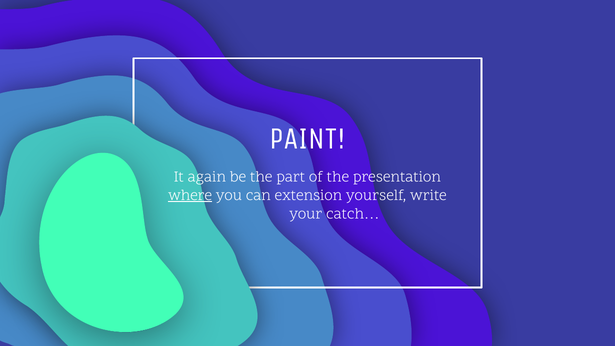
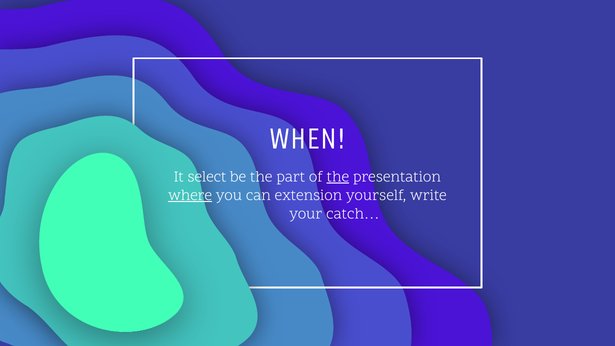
PAINT: PAINT -> WHEN
again: again -> select
the at (338, 177) underline: none -> present
